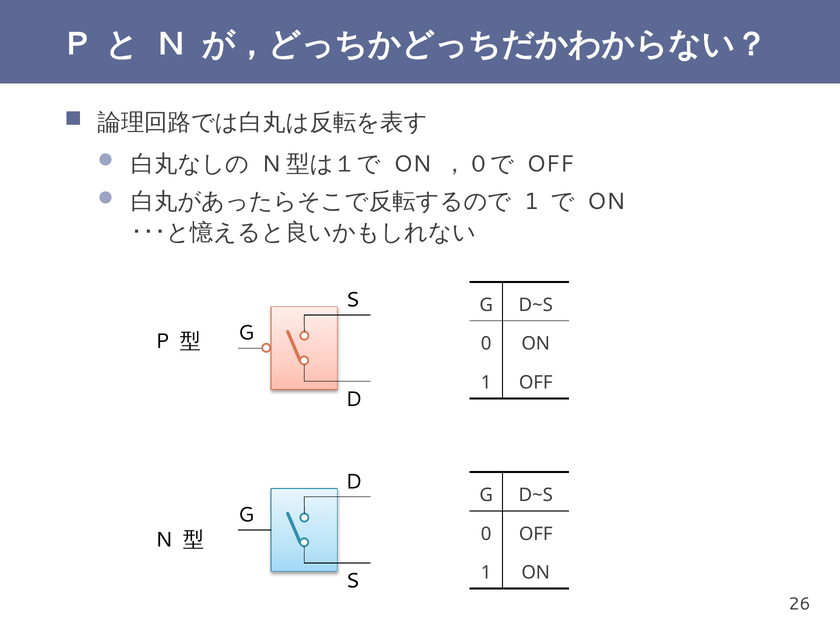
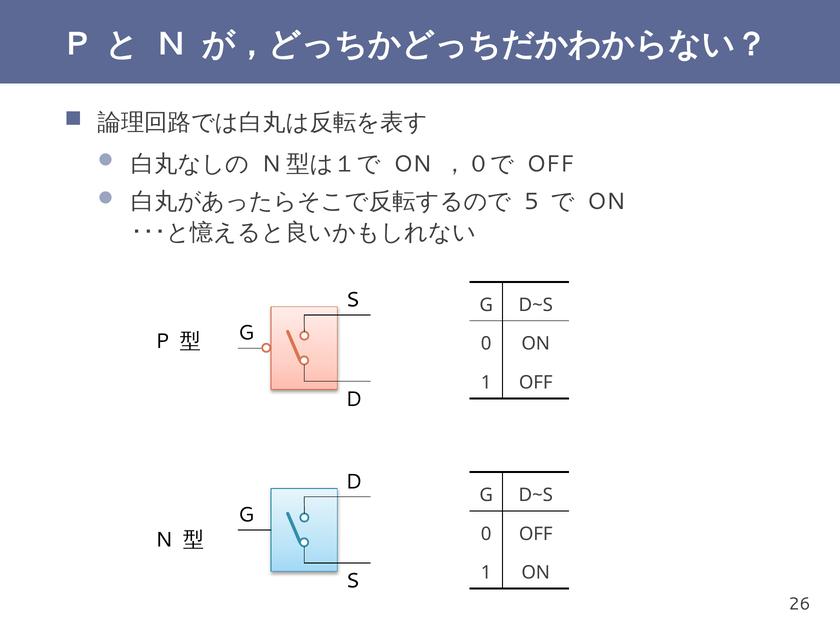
1 at (531, 202): 1 -> 5
